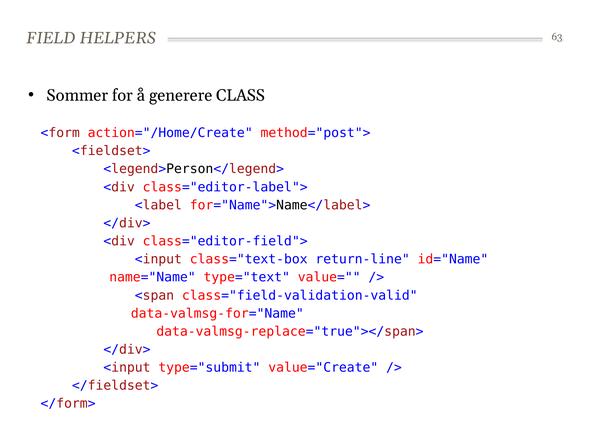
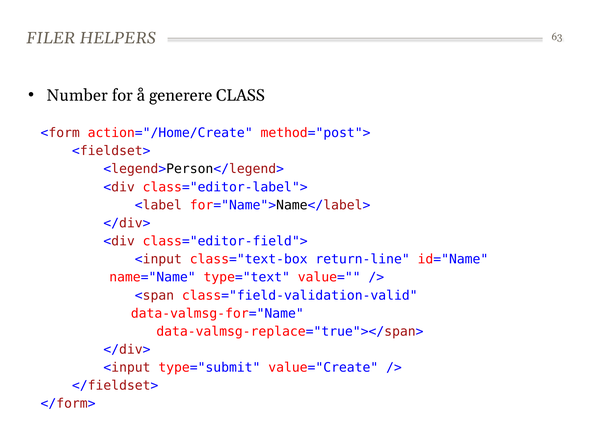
FIELD: FIELD -> FILER
Sommer: Sommer -> Number
